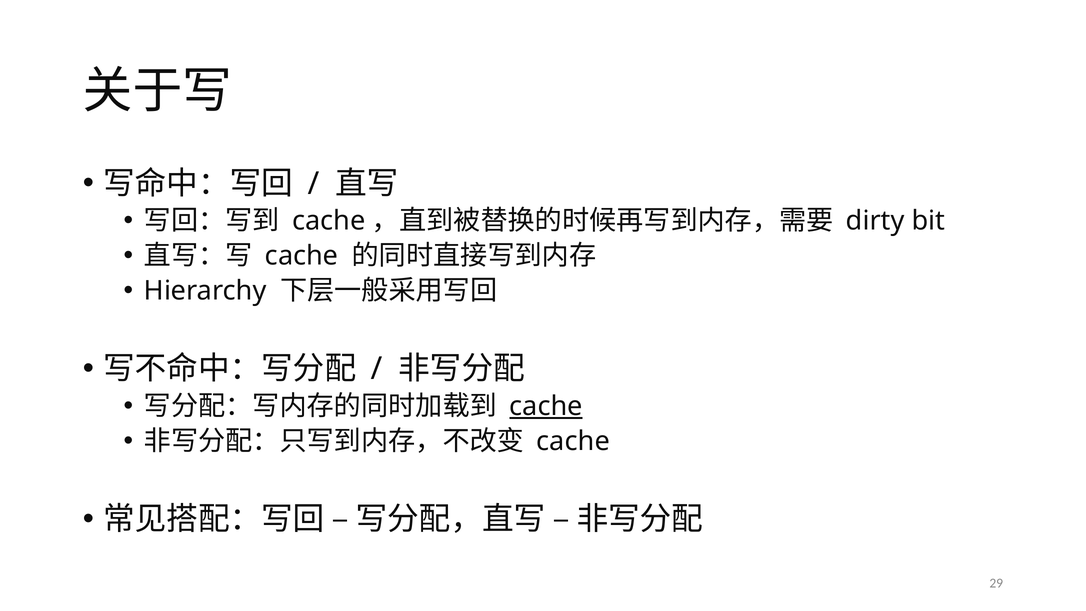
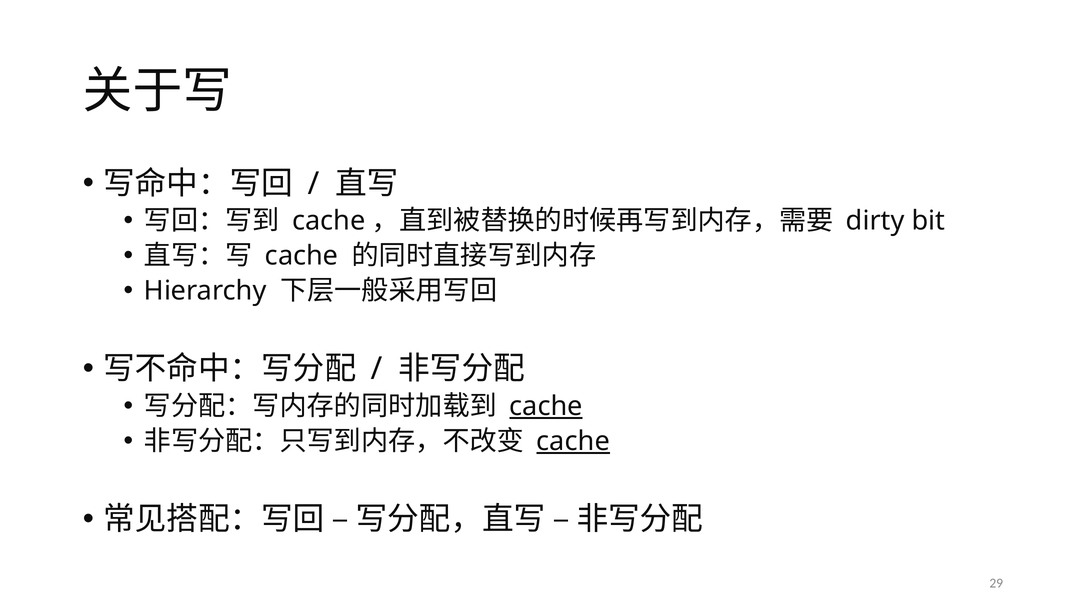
cache at (573, 441) underline: none -> present
